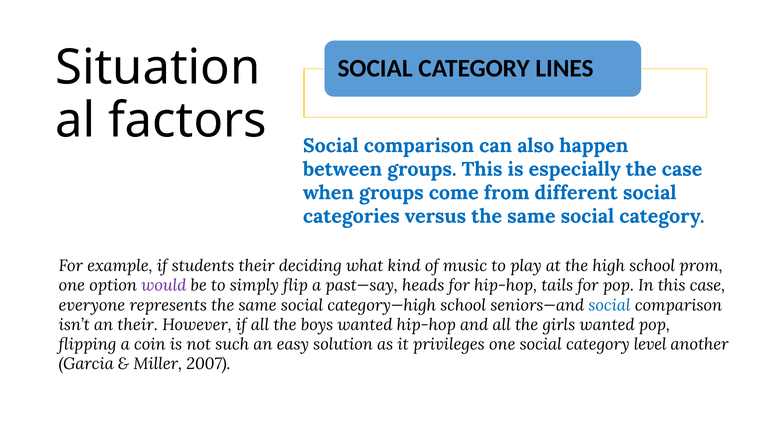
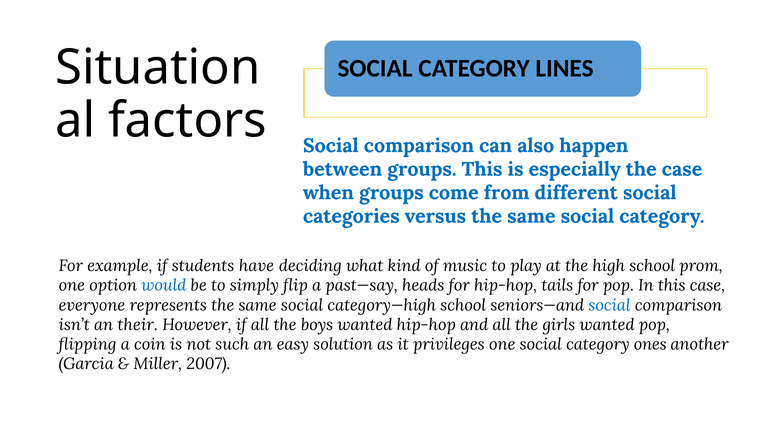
students their: their -> have
would colour: purple -> blue
level: level -> ones
